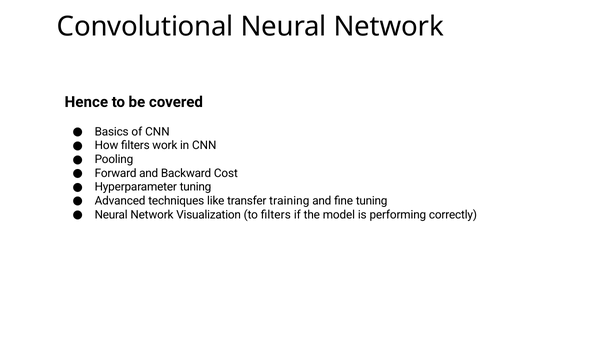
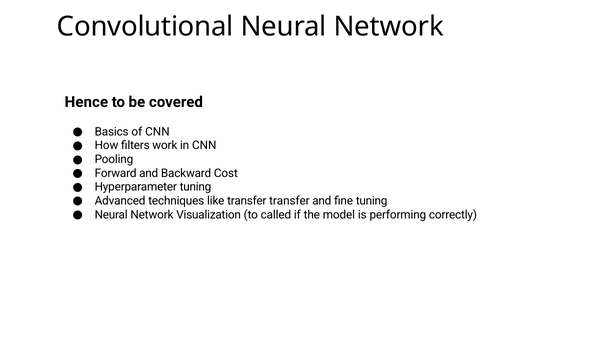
transfer training: training -> transfer
to ﬁlters: ﬁlters -> called
